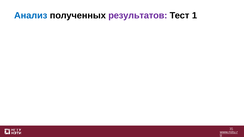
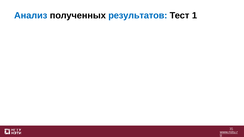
результатов colour: purple -> blue
